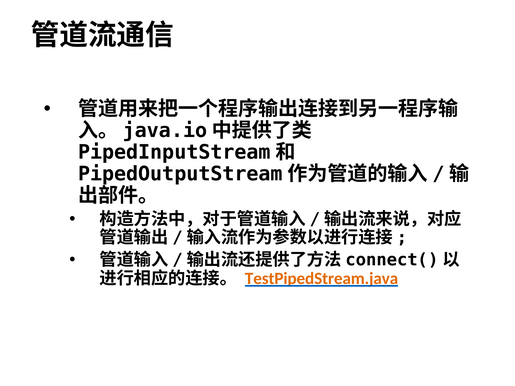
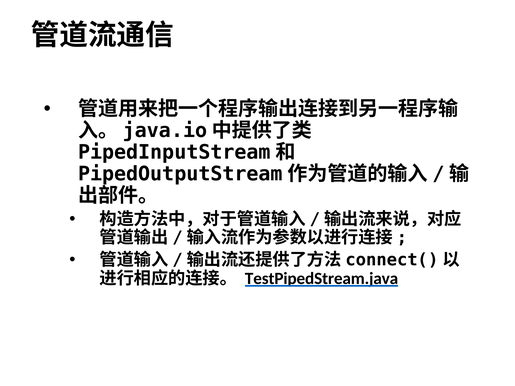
TestPipedStream.java colour: orange -> black
